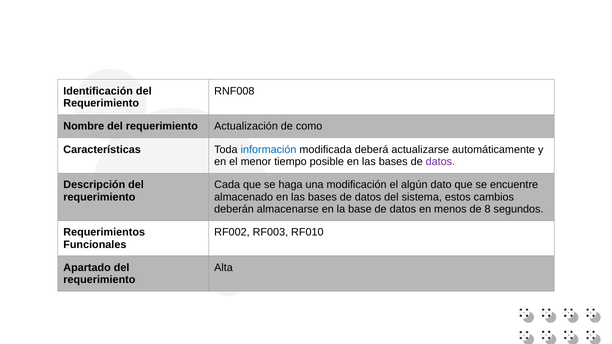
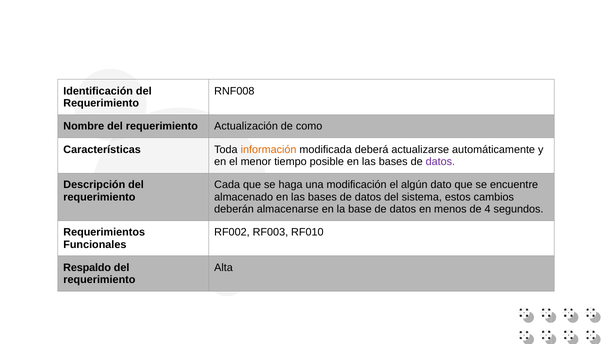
información colour: blue -> orange
8: 8 -> 4
Apartado: Apartado -> Respaldo
